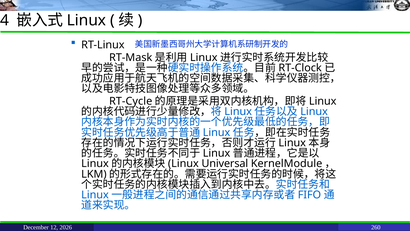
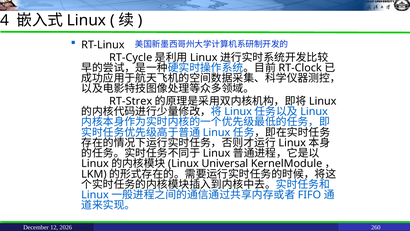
RT-Mask: RT-Mask -> RT-Cycle
RT-Cycle: RT-Cycle -> RT-Strex
